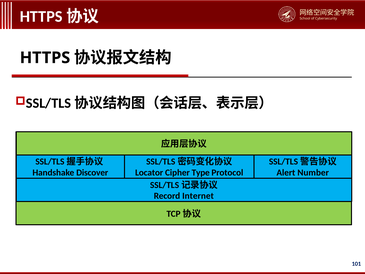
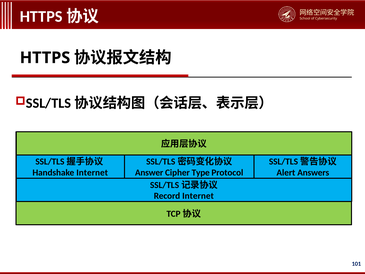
Handshake Discover: Discover -> Internet
Locator: Locator -> Answer
Number: Number -> Answers
